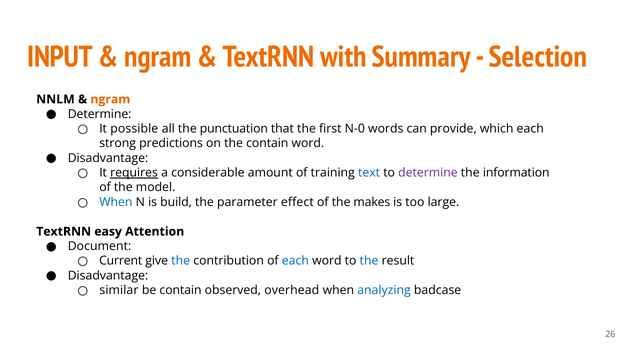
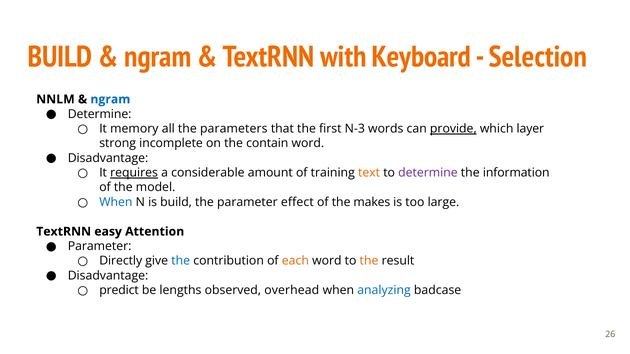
INPUT at (60, 57): INPUT -> BUILD
Summary: Summary -> Keyboard
ngram at (110, 99) colour: orange -> blue
possible: possible -> memory
punctuation: punctuation -> parameters
N-0: N-0 -> N-3
provide underline: none -> present
which each: each -> layer
predictions: predictions -> incomplete
text colour: blue -> orange
Document at (100, 246): Document -> Parameter
Current: Current -> Directly
each at (295, 261) colour: blue -> orange
the at (369, 261) colour: blue -> orange
similar: similar -> predict
be contain: contain -> lengths
